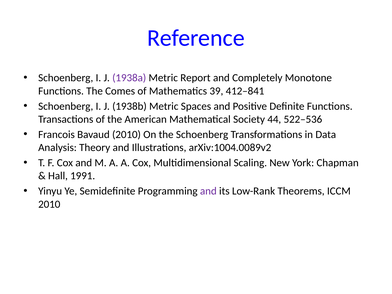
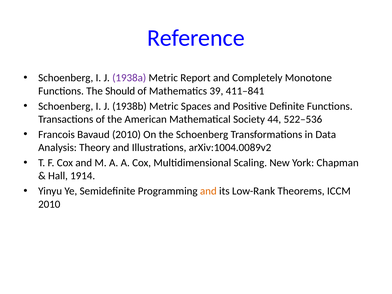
Comes: Comes -> Should
412–841: 412–841 -> 411–841
1991: 1991 -> 1914
and at (208, 191) colour: purple -> orange
